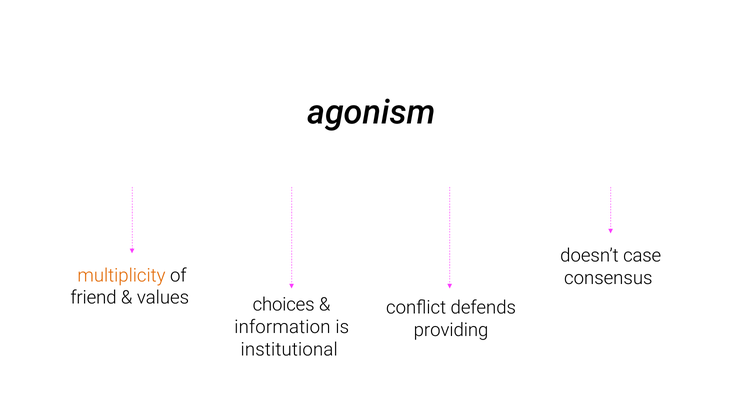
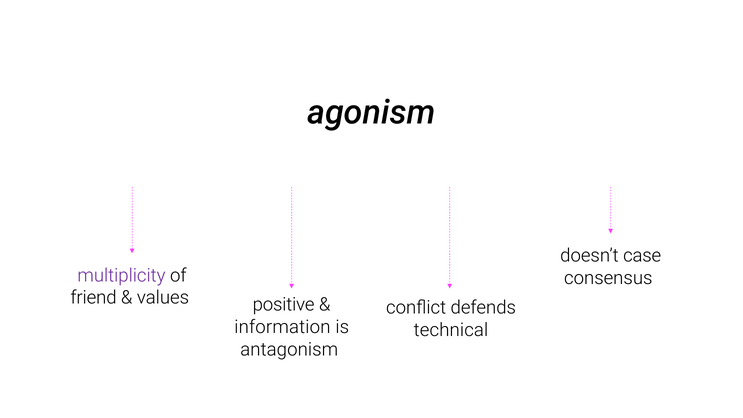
multiplicity colour: orange -> purple
choices: choices -> positive
providing: providing -> technical
institutional: institutional -> antagonism
